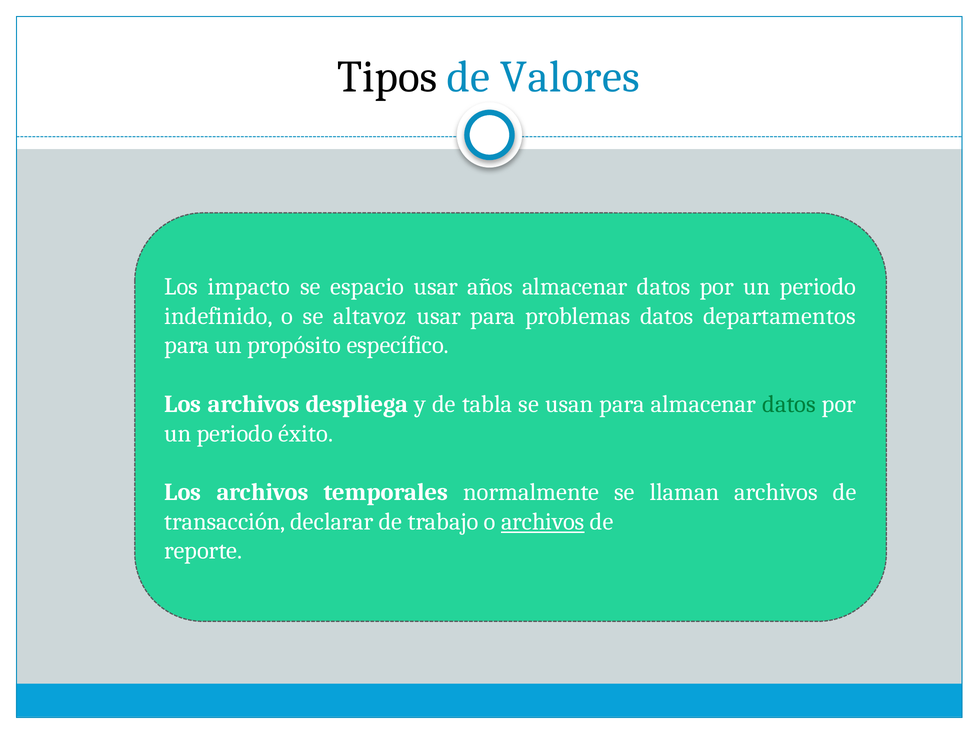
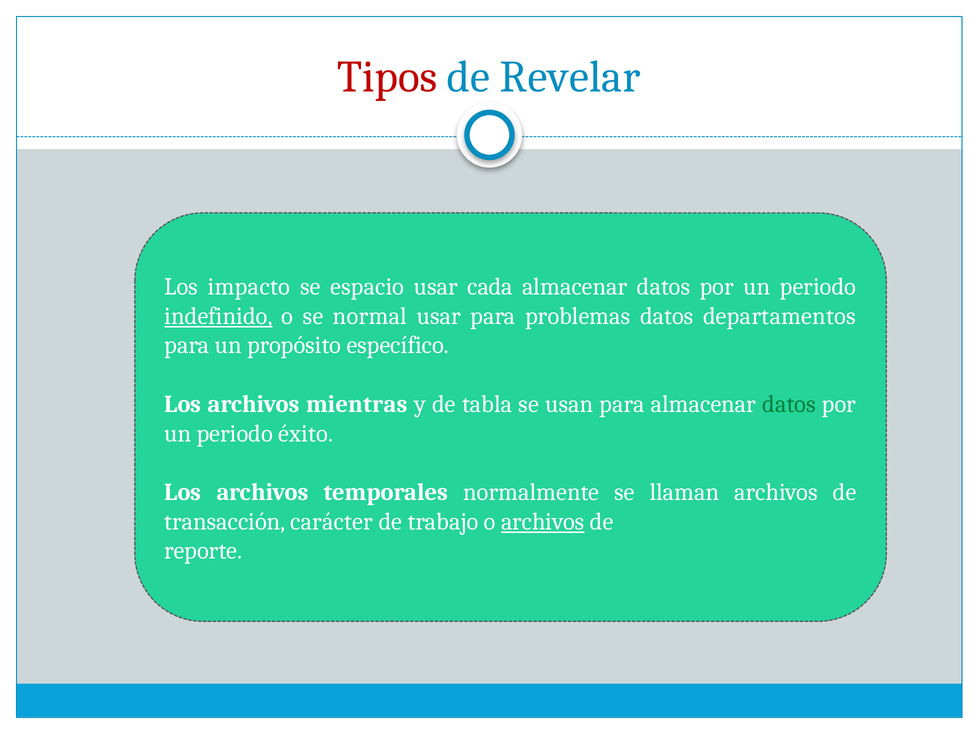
Tipos colour: black -> red
Valores: Valores -> Revelar
años: años -> cada
indefinido underline: none -> present
altavoz: altavoz -> normal
despliega: despliega -> mientras
declarar: declarar -> carácter
